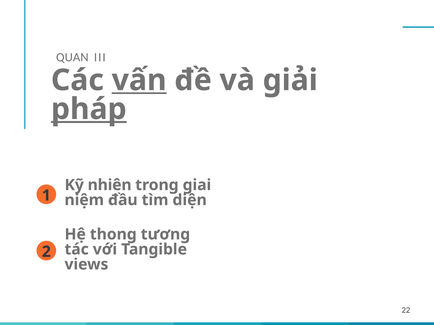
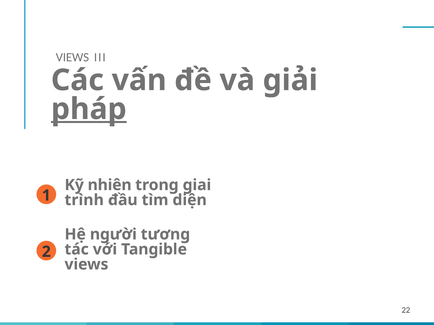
QUAN at (72, 57): QUAN -> VIEWS
vấn underline: present -> none
niệm: niệm -> trình
thong: thong -> người
